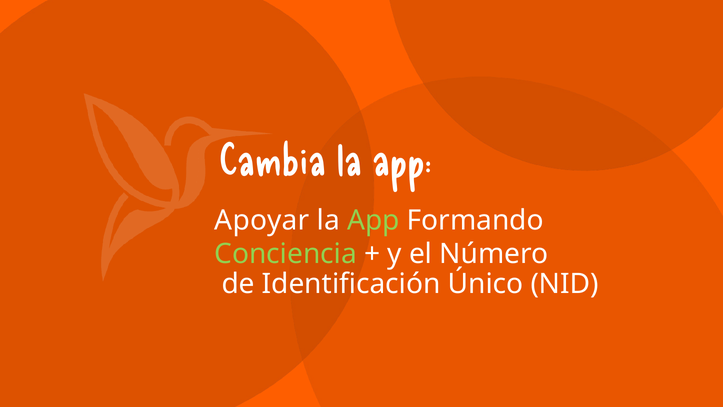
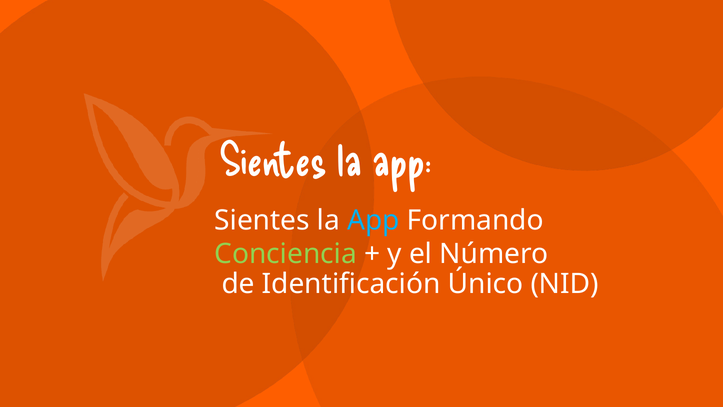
Cambia at (273, 161): Cambia -> Sientes
Apoyar at (262, 220): Apoyar -> Sientes
App at (373, 220) colour: light green -> light blue
